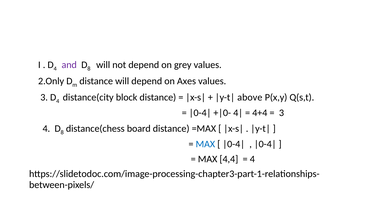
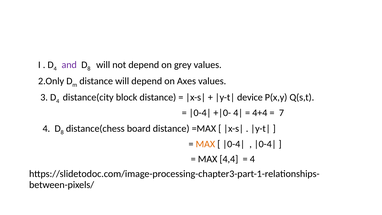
above: above -> device
3 at (281, 113): 3 -> 7
MAX at (205, 144) colour: blue -> orange
